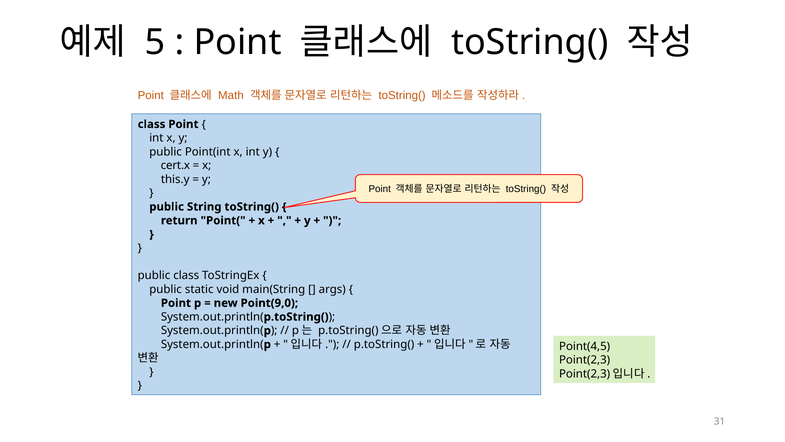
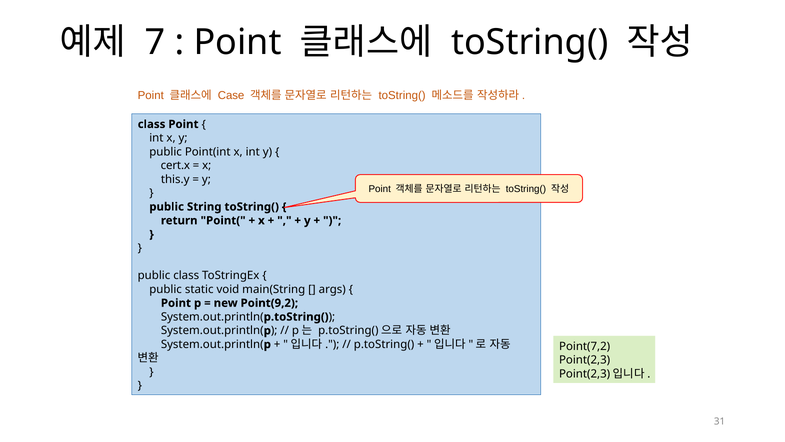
5: 5 -> 7
Math: Math -> Case
Point(9,0: Point(9,0 -> Point(9,2
Point(4,5: Point(4,5 -> Point(7,2
